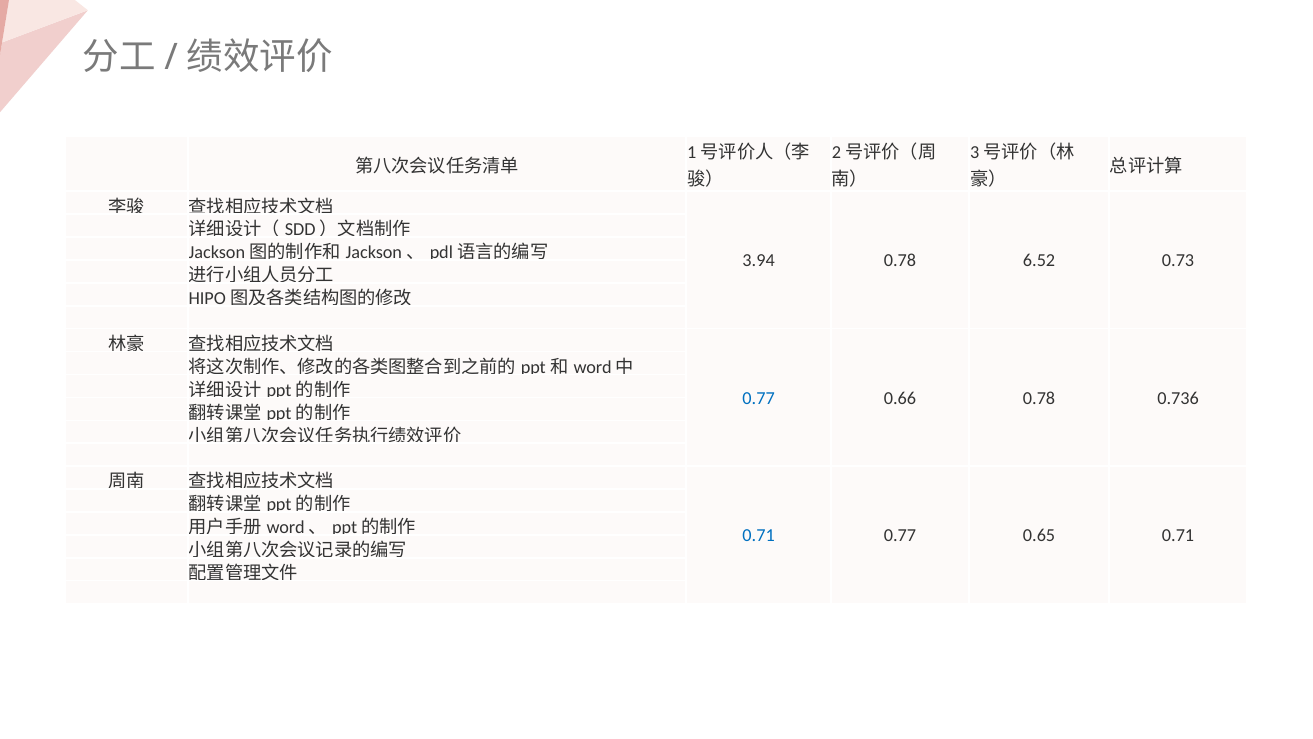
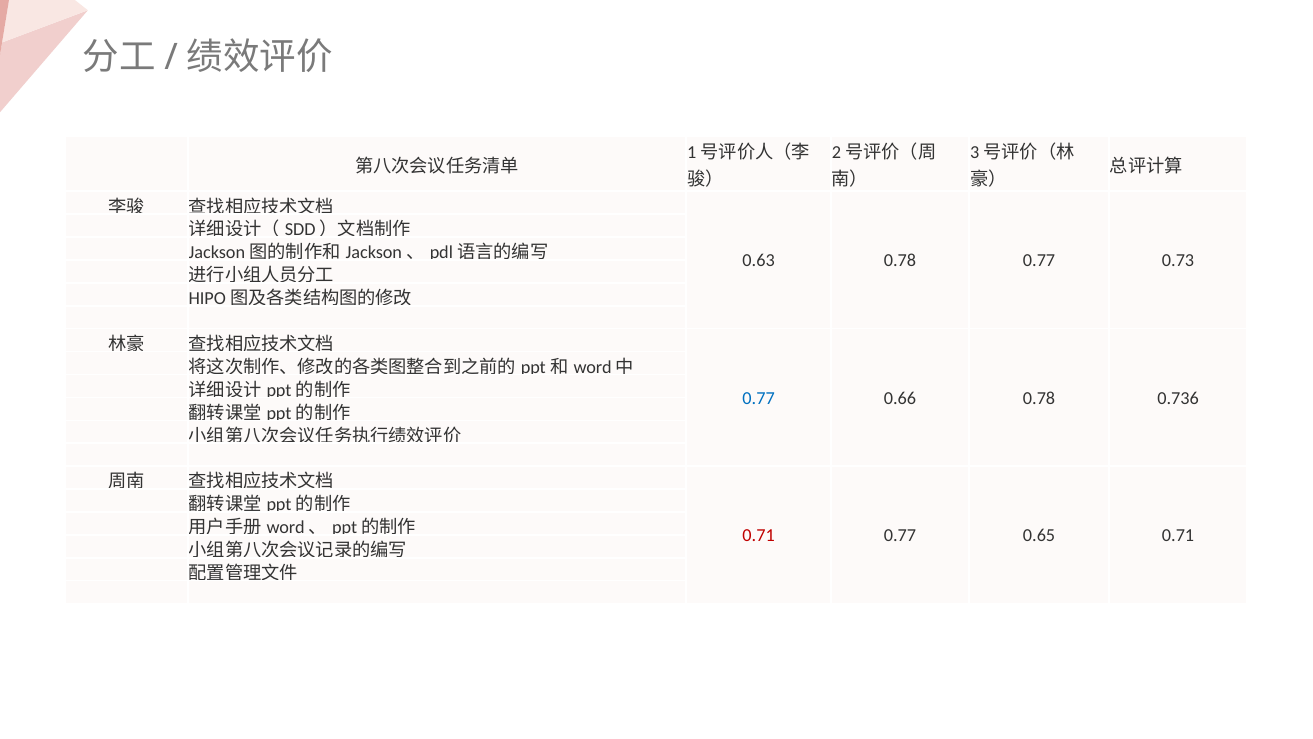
3.94: 3.94 -> 0.63
0.78 6.52: 6.52 -> 0.77
0.71 at (759, 535) colour: blue -> red
